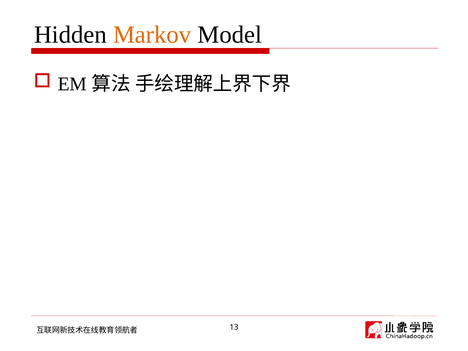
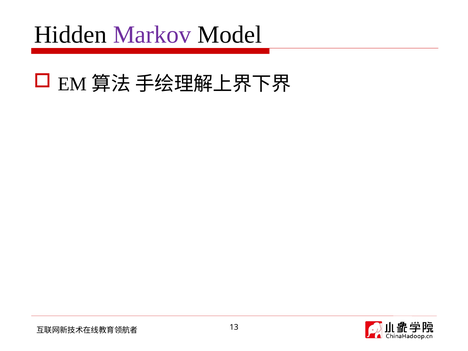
Markov colour: orange -> purple
